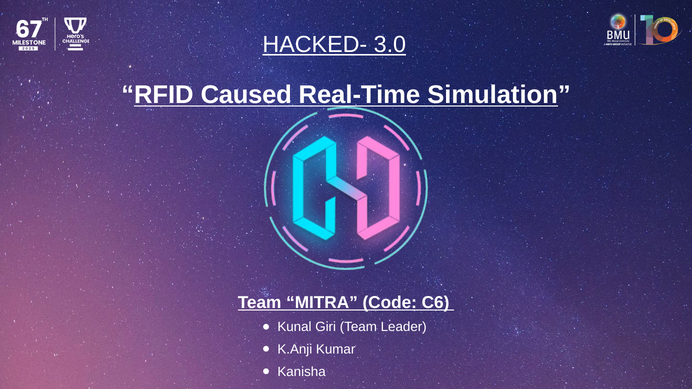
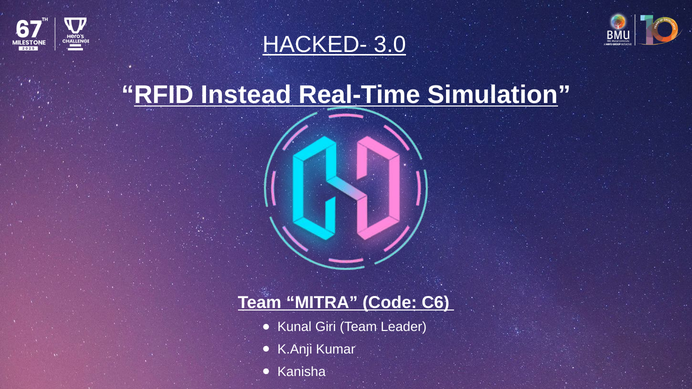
Caused: Caused -> Instead
